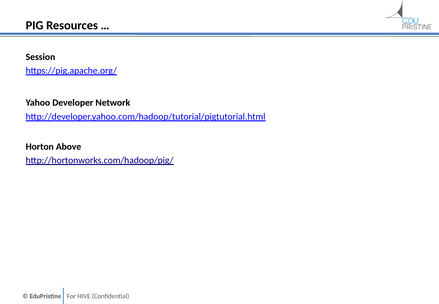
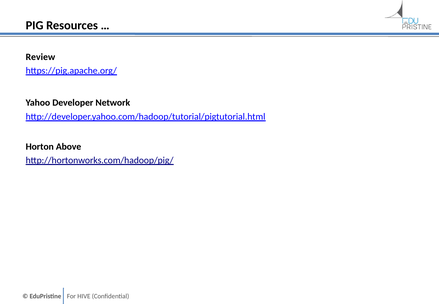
Session: Session -> Review
